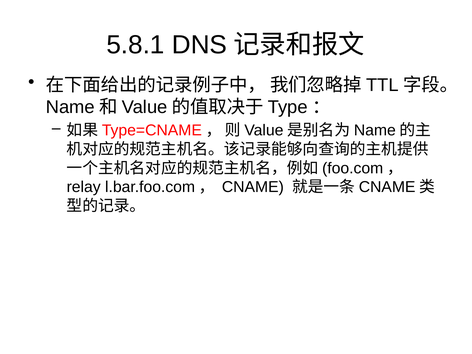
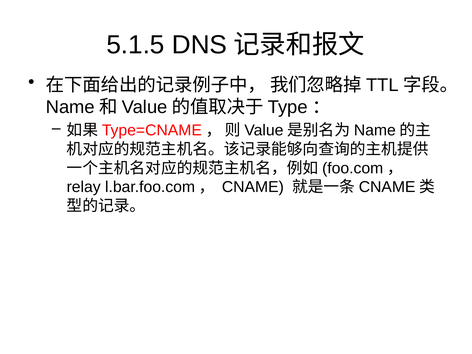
5.8.1: 5.8.1 -> 5.1.5
